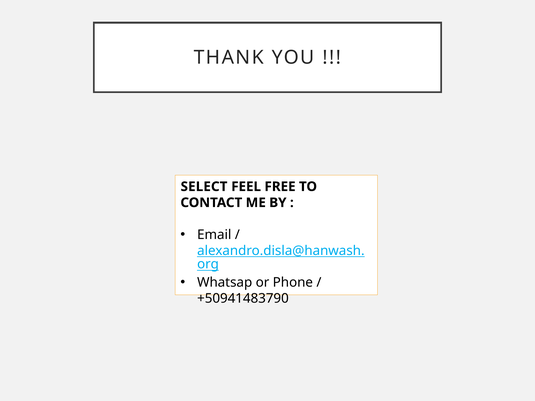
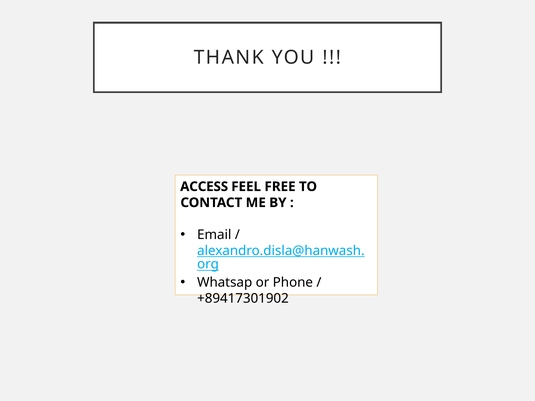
SELECT: SELECT -> ACCESS
+50941483790: +50941483790 -> +89417301902
